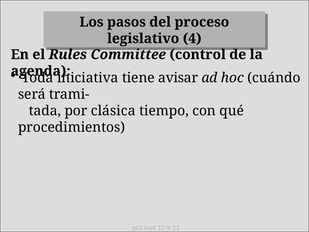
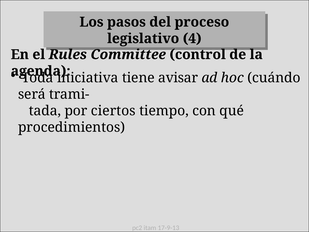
clásica: clásica -> ciertos
